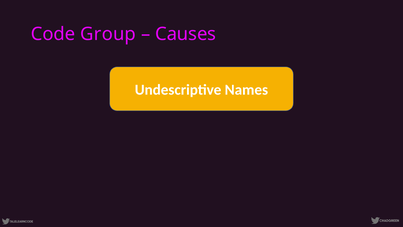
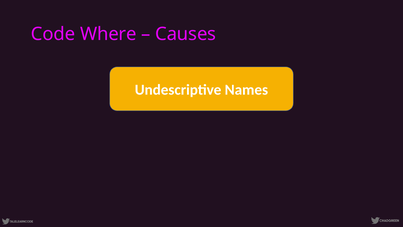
Group: Group -> Where
